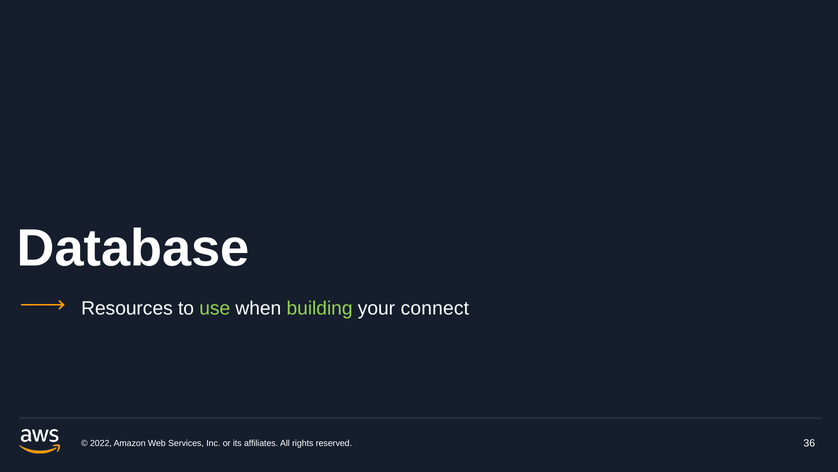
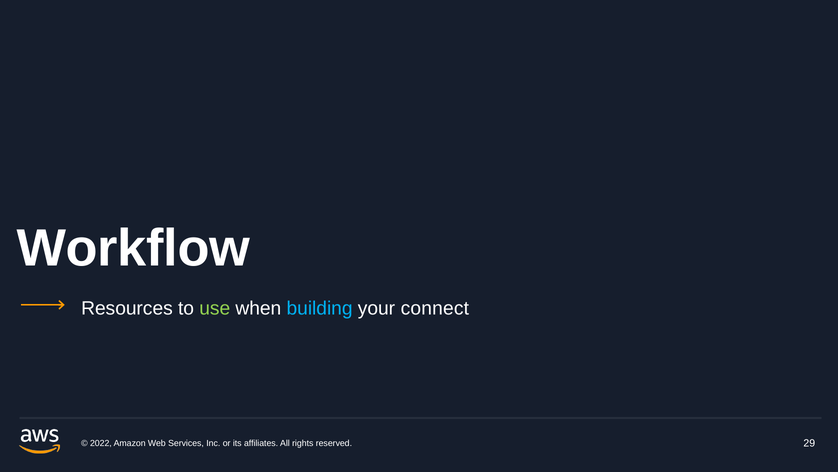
Database: Database -> Workflow
building colour: light green -> light blue
36: 36 -> 29
